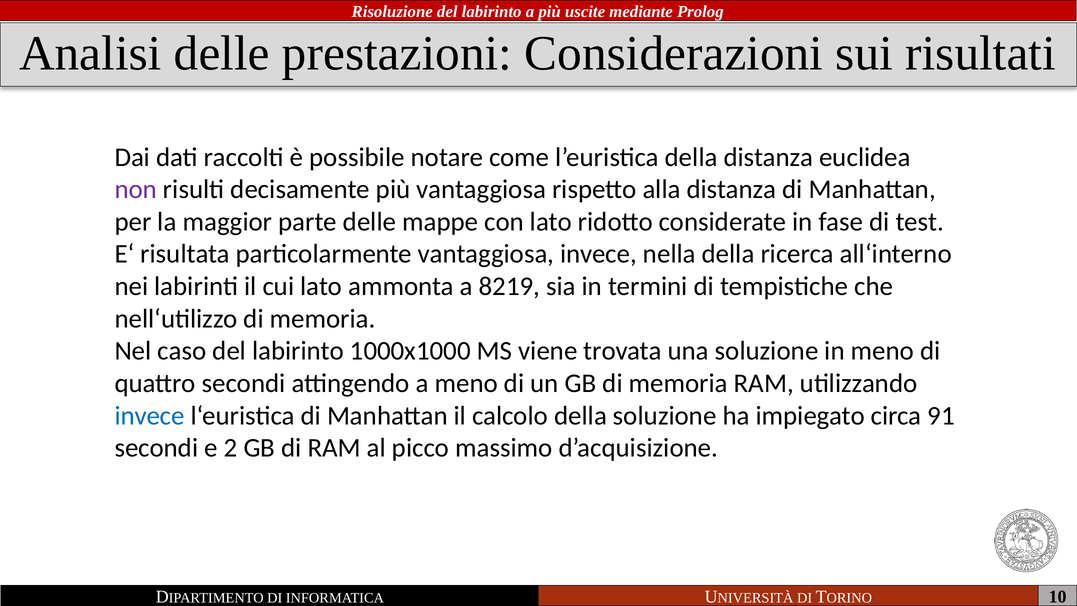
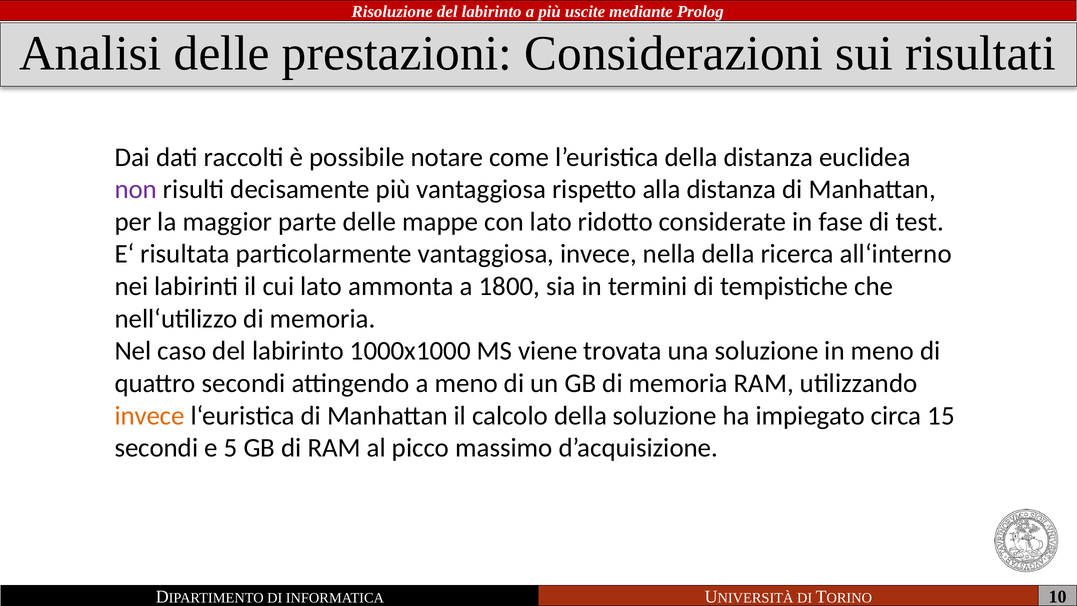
8219: 8219 -> 1800
invece at (150, 416) colour: blue -> orange
91: 91 -> 15
2: 2 -> 5
